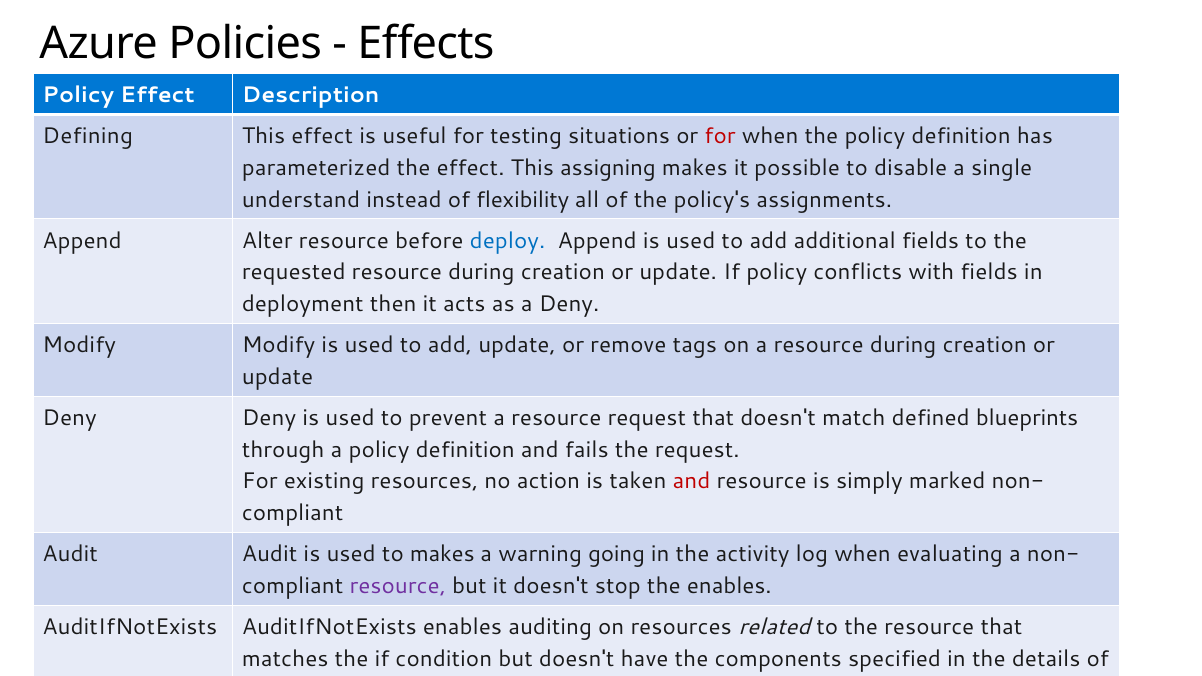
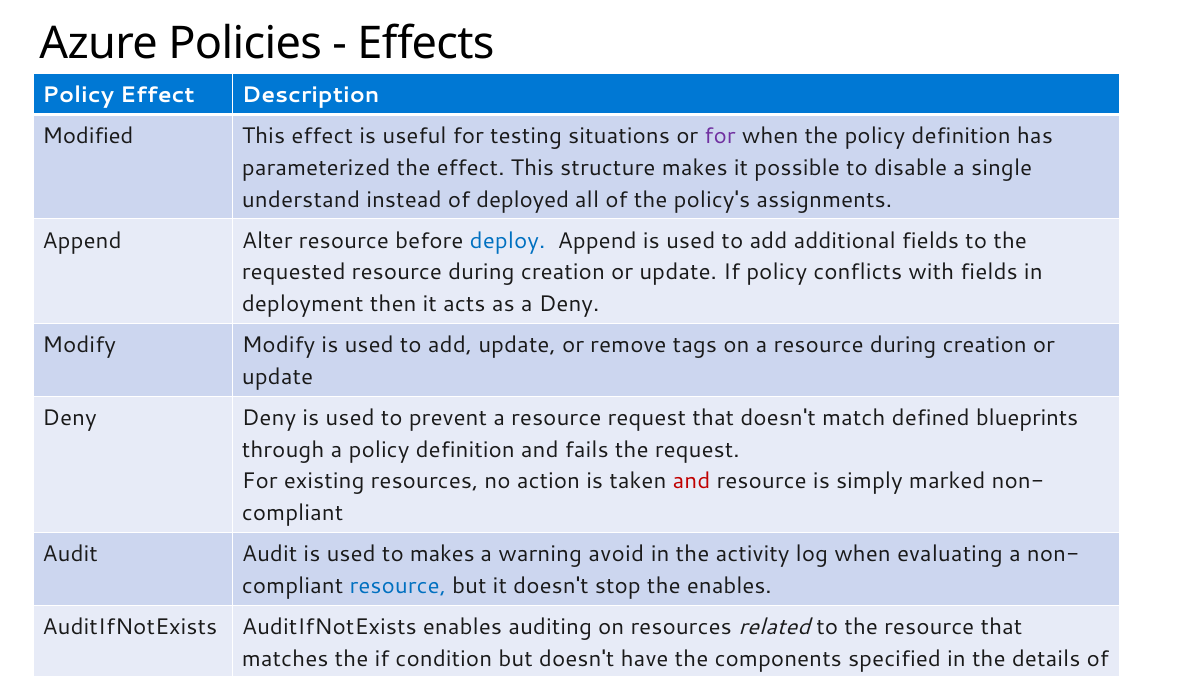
Defining: Defining -> Modified
for at (720, 136) colour: red -> purple
assigning: assigning -> structure
of flexibility: flexibility -> deployed
going: going -> avoid
resource at (398, 586) colour: purple -> blue
